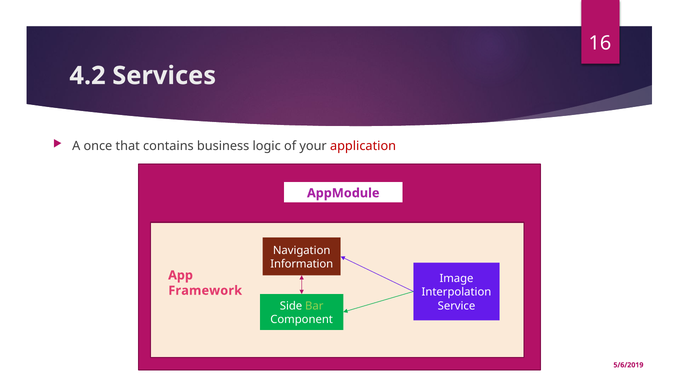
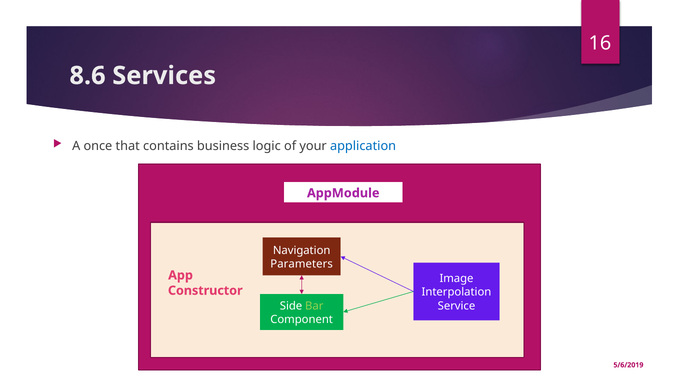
4.2: 4.2 -> 8.6
application colour: red -> blue
Information: Information -> Parameters
Framework: Framework -> Constructor
